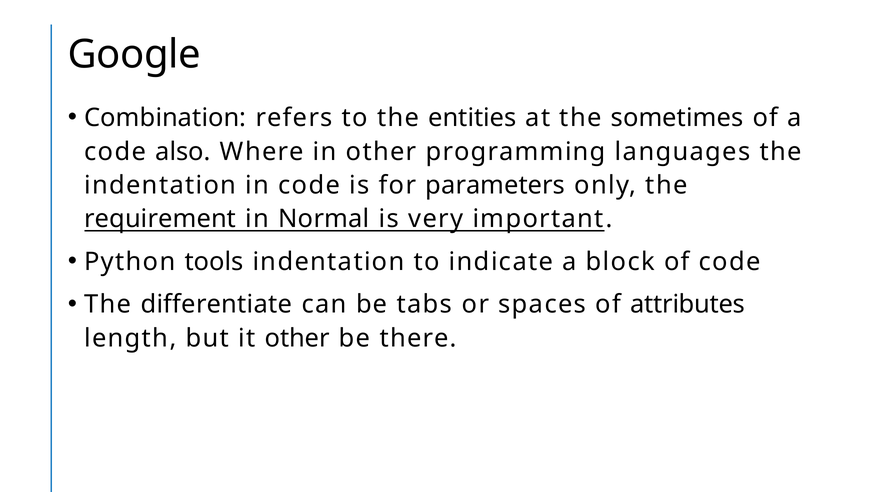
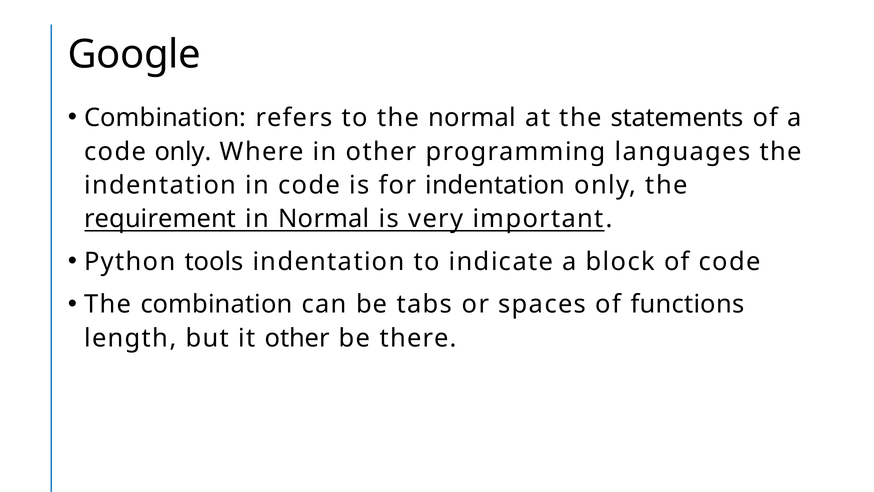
the entities: entities -> normal
sometimes: sometimes -> statements
code also: also -> only
for parameters: parameters -> indentation
The differentiate: differentiate -> combination
attributes: attributes -> functions
